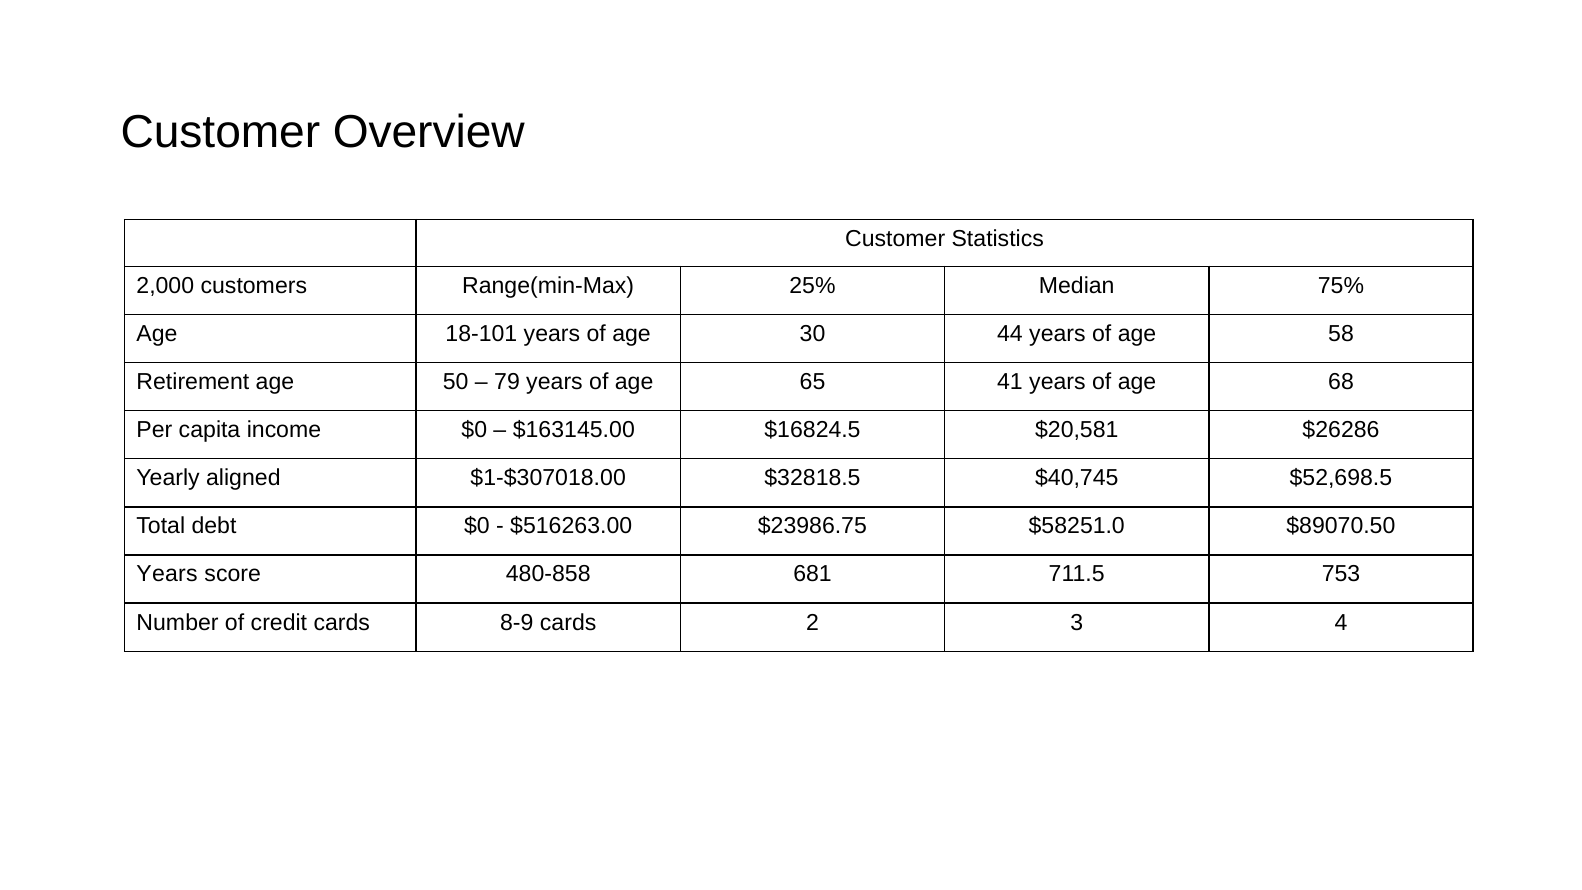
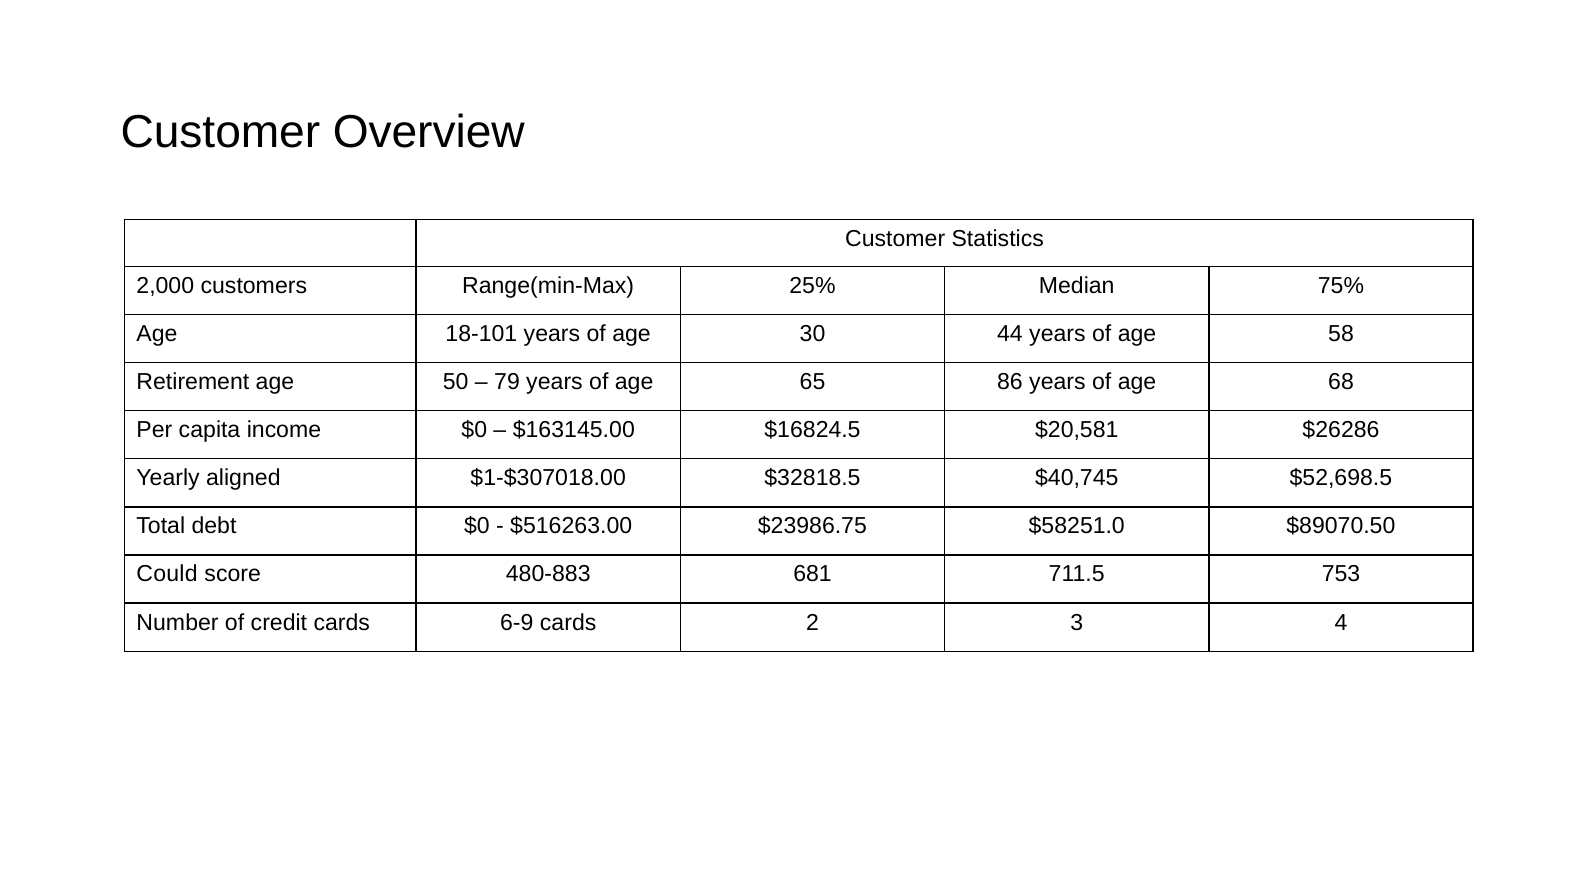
41: 41 -> 86
Years at (167, 574): Years -> Could
480-858: 480-858 -> 480-883
8-9: 8-9 -> 6-9
